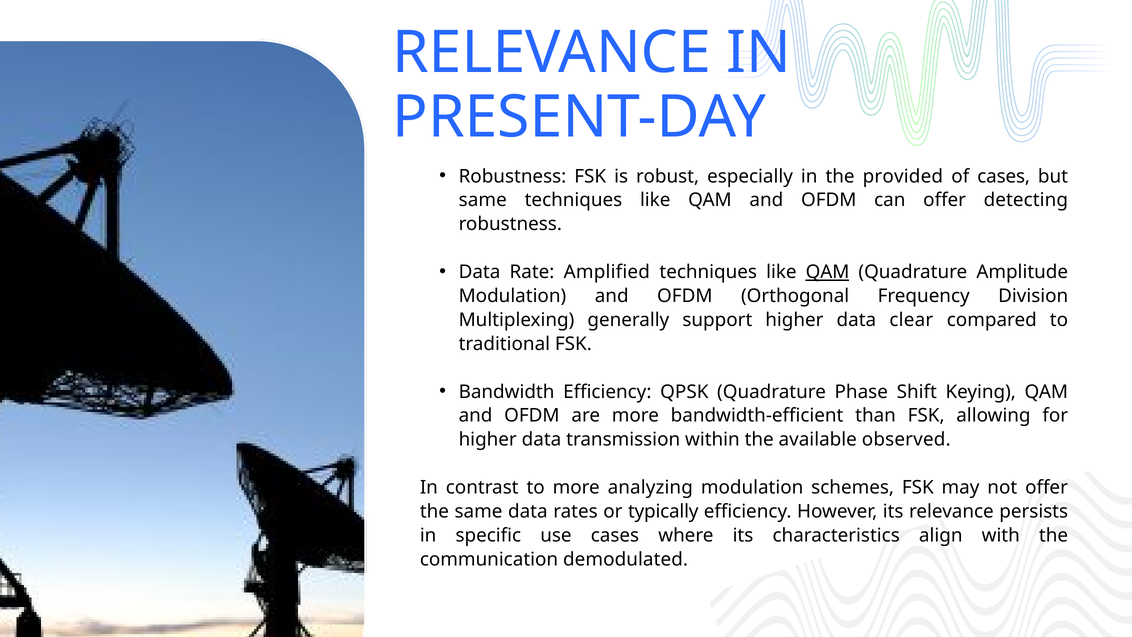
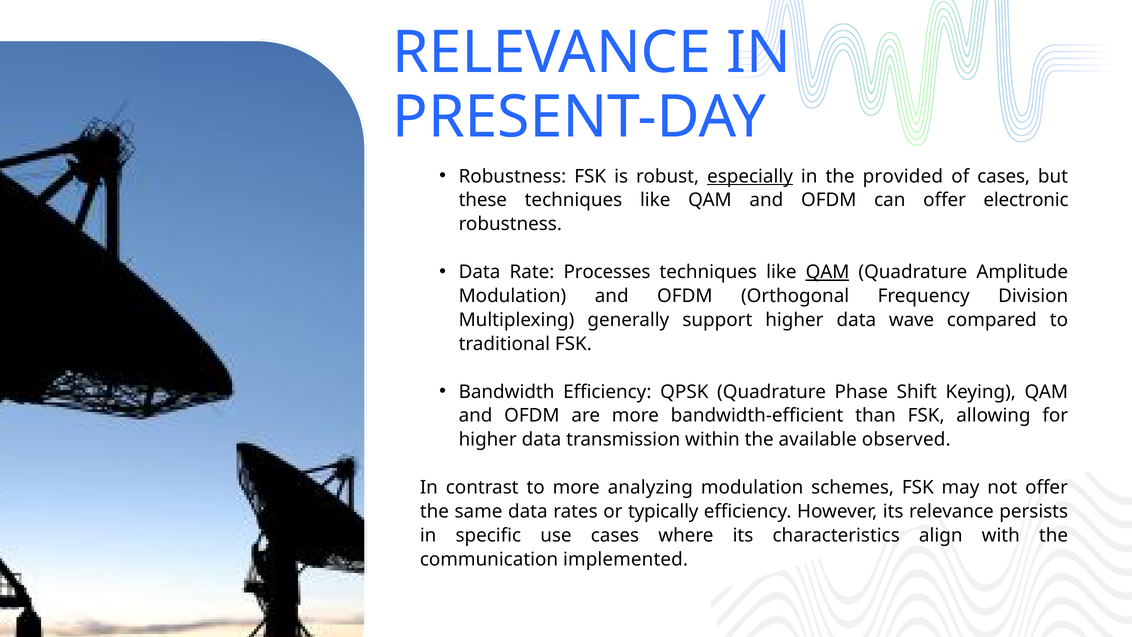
especially underline: none -> present
same at (483, 200): same -> these
detecting: detecting -> electronic
Amplified: Amplified -> Processes
clear: clear -> wave
demodulated: demodulated -> implemented
